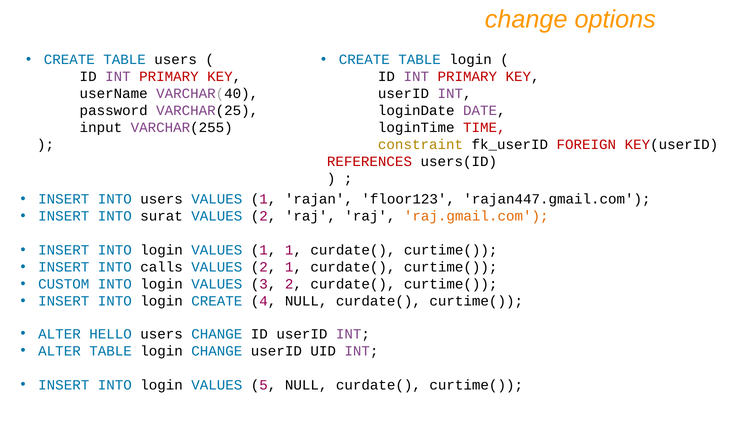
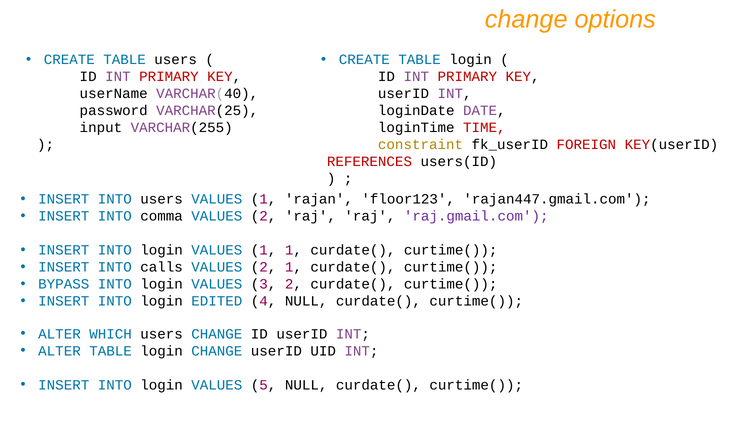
surat: surat -> comma
raj.gmail.com colour: orange -> purple
CUSTOM: CUSTOM -> BYPASS
login CREATE: CREATE -> EDITED
HELLO: HELLO -> WHICH
